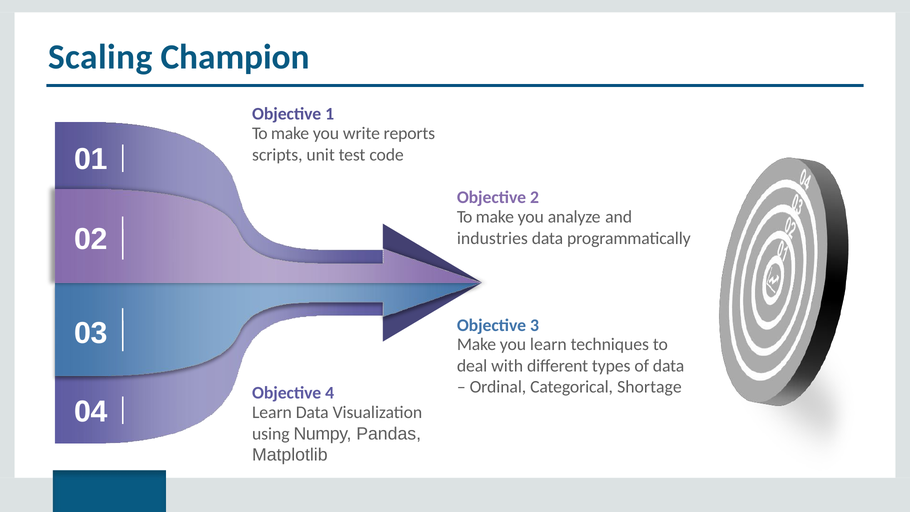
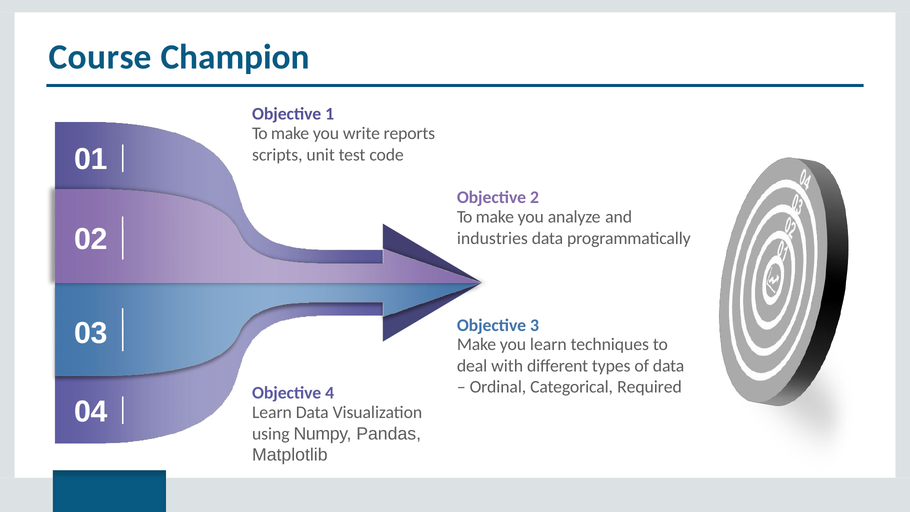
Scaling: Scaling -> Course
Shortage: Shortage -> Required
